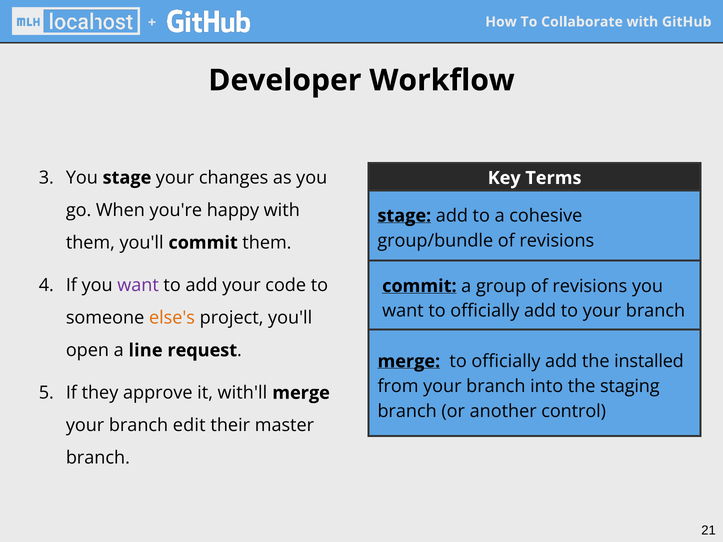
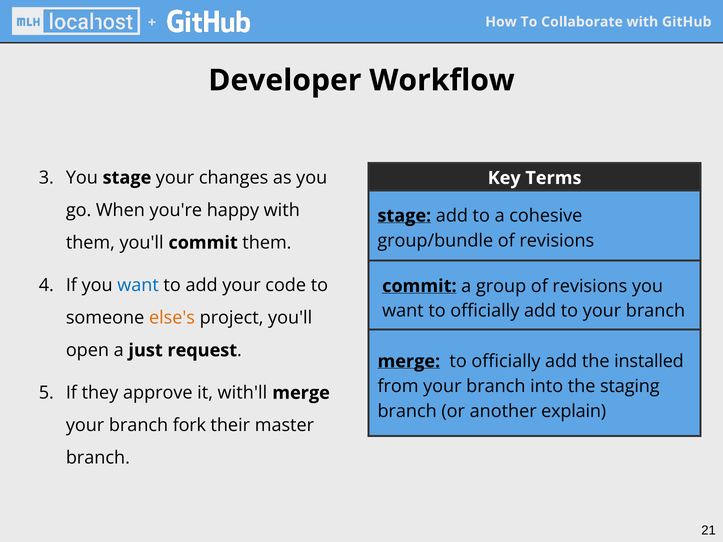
want at (138, 285) colour: purple -> blue
line: line -> just
control: control -> explain
edit: edit -> fork
